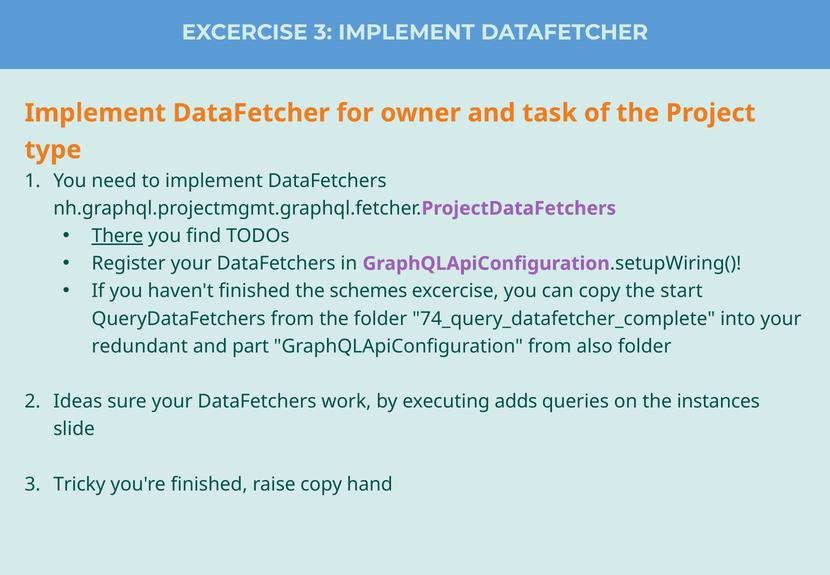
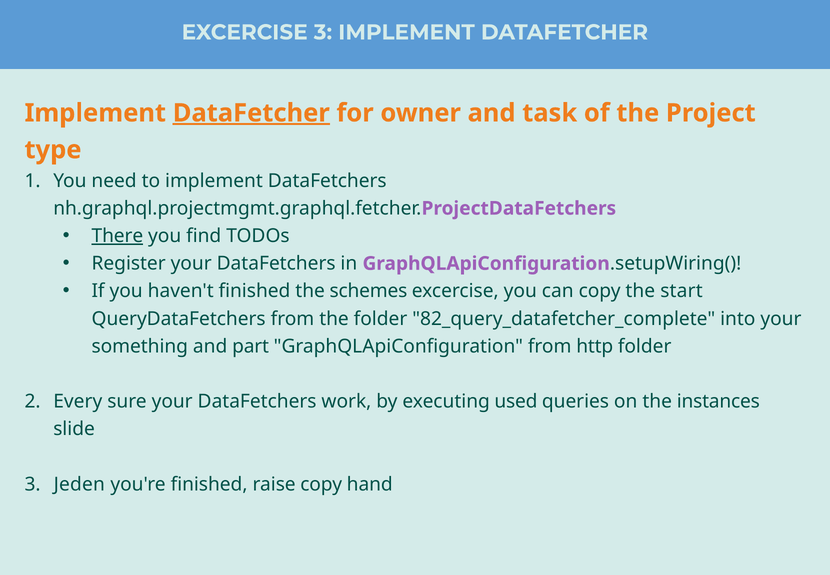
DataFetcher at (251, 113) underline: none -> present
74_query_datafetcher_complete: 74_query_datafetcher_complete -> 82_query_datafetcher_complete
redundant: redundant -> something
also: also -> http
Ideas: Ideas -> Every
adds: adds -> used
Tricky: Tricky -> Jeden
